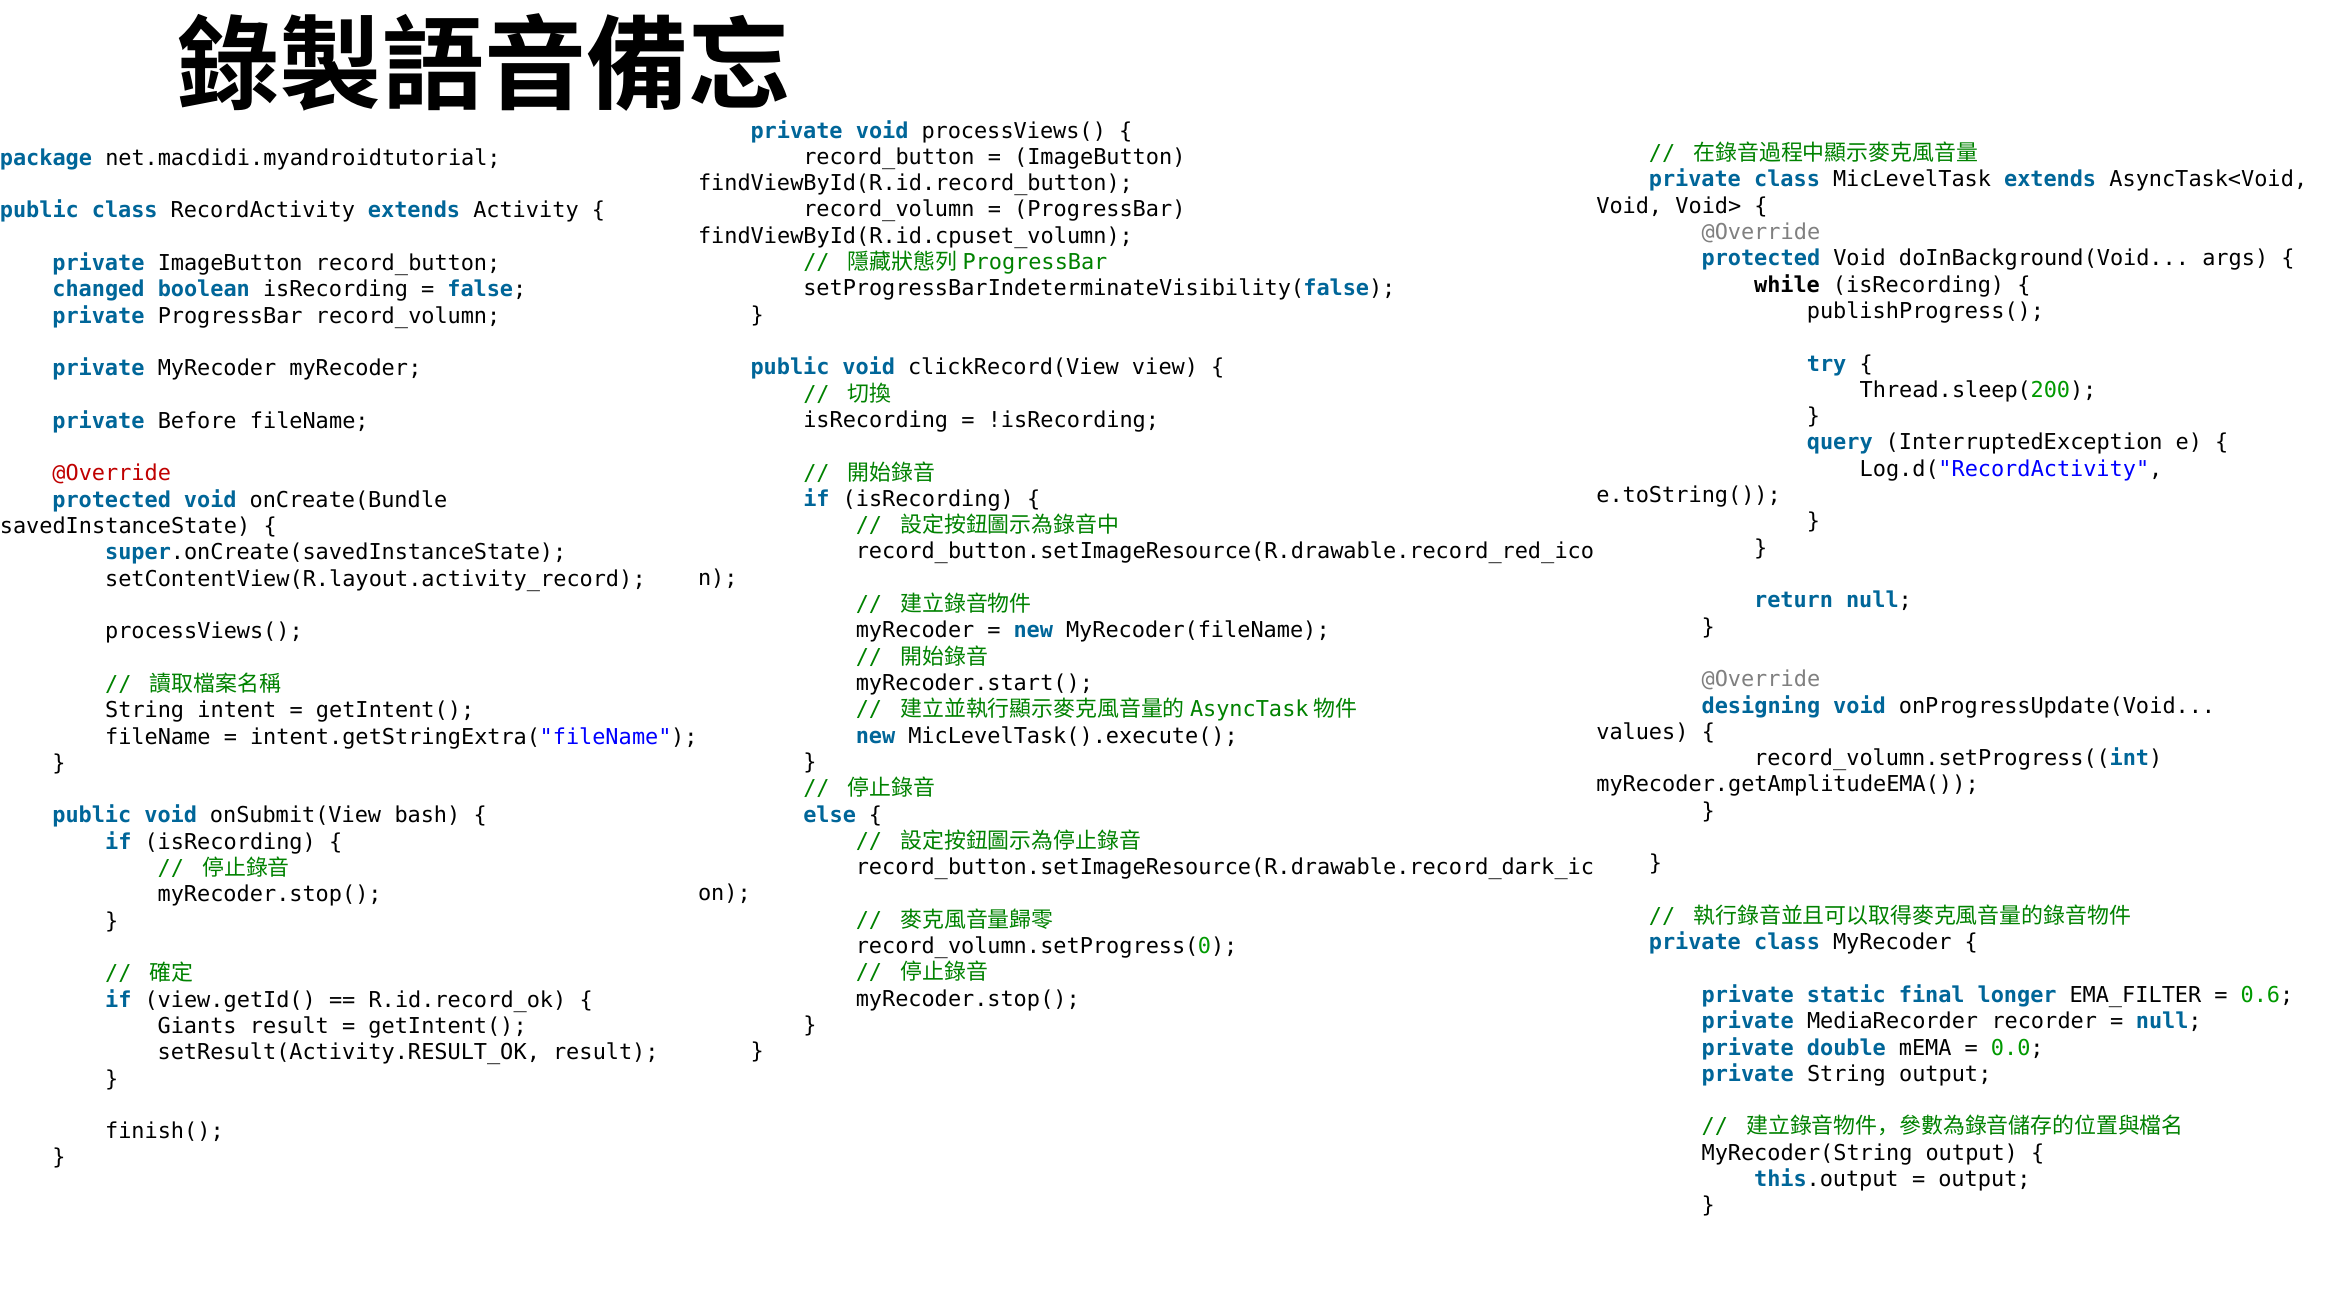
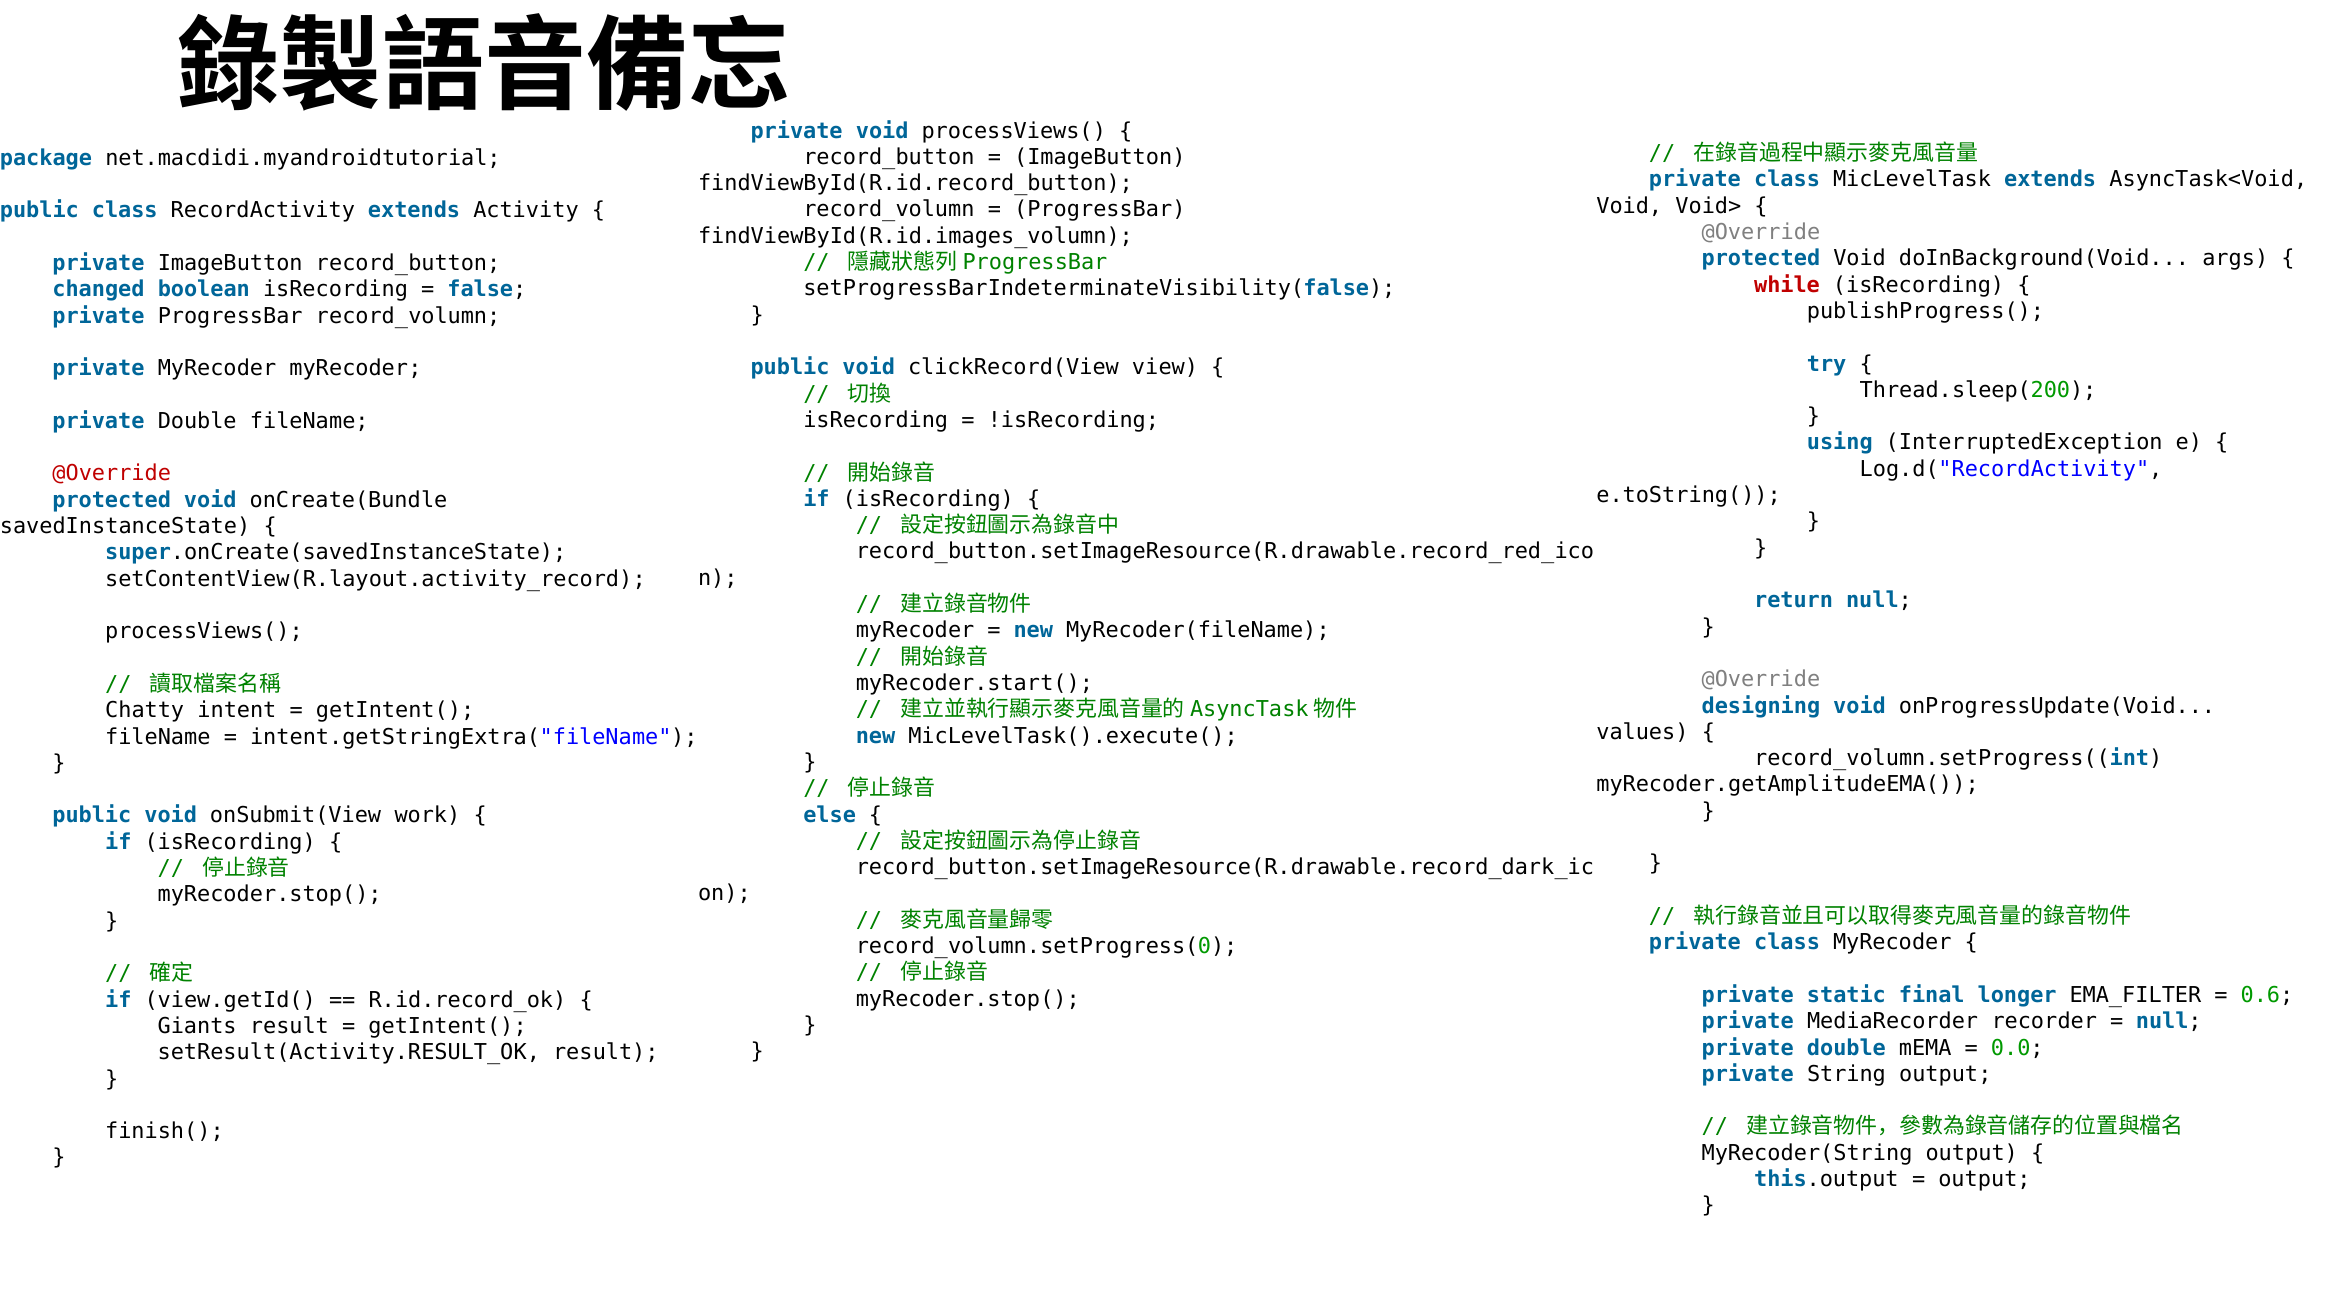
findViewById(R.id.cpuset_volumn: findViewById(R.id.cpuset_volumn -> findViewById(R.id.images_volumn
while colour: black -> red
Before at (197, 421): Before -> Double
query: query -> using
String at (145, 711): String -> Chatty
bash: bash -> work
